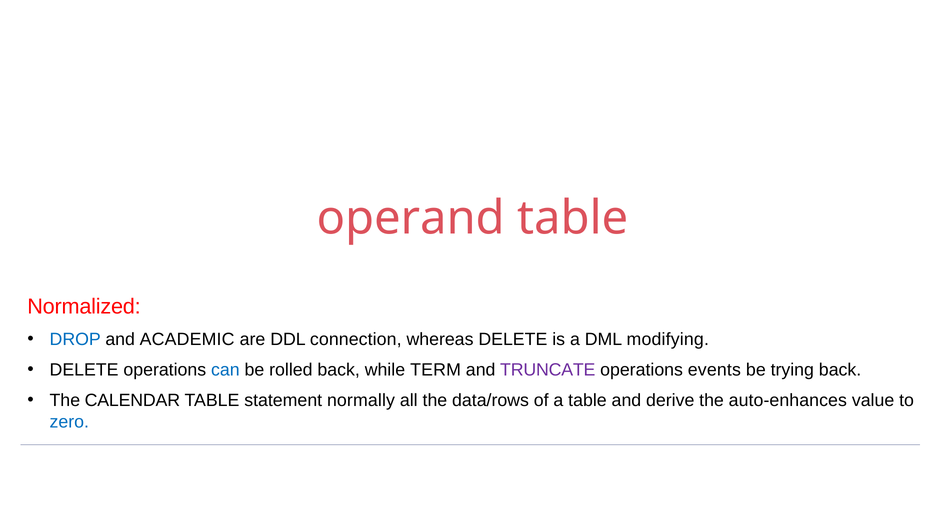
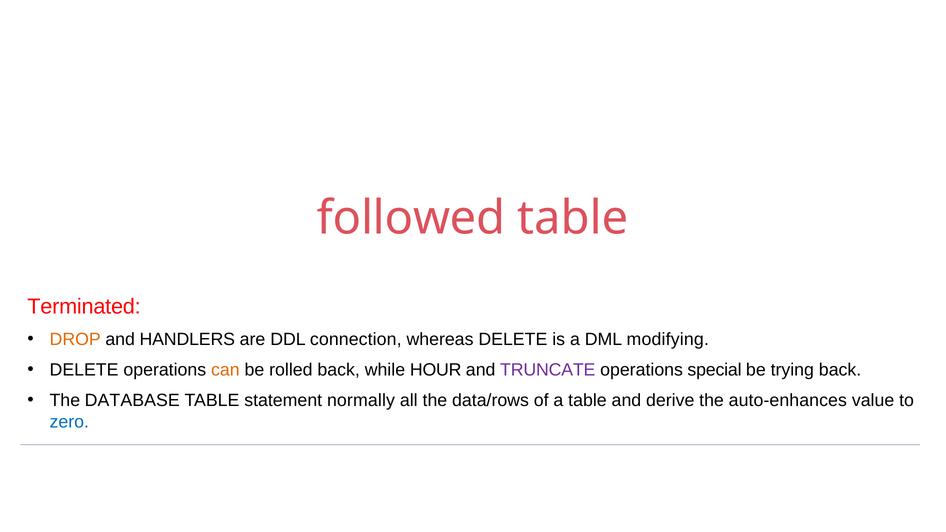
operand: operand -> followed
Normalized: Normalized -> Terminated
DROP colour: blue -> orange
ACADEMIC: ACADEMIC -> HANDLERS
can colour: blue -> orange
TERM: TERM -> HOUR
events: events -> special
CALENDAR: CALENDAR -> DATABASE
